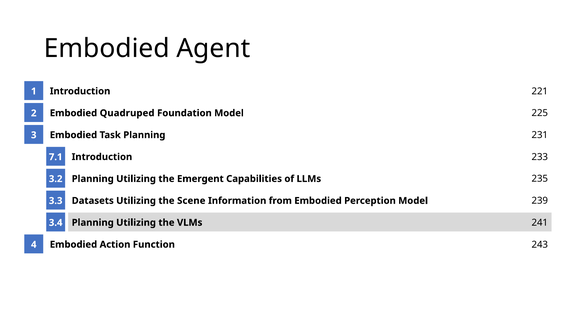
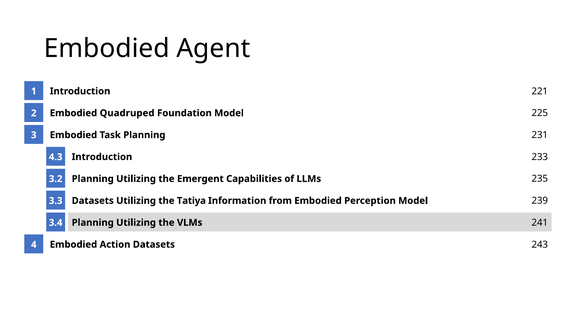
7.1: 7.1 -> 4.3
Scene: Scene -> Tatiya
Action Function: Function -> Datasets
